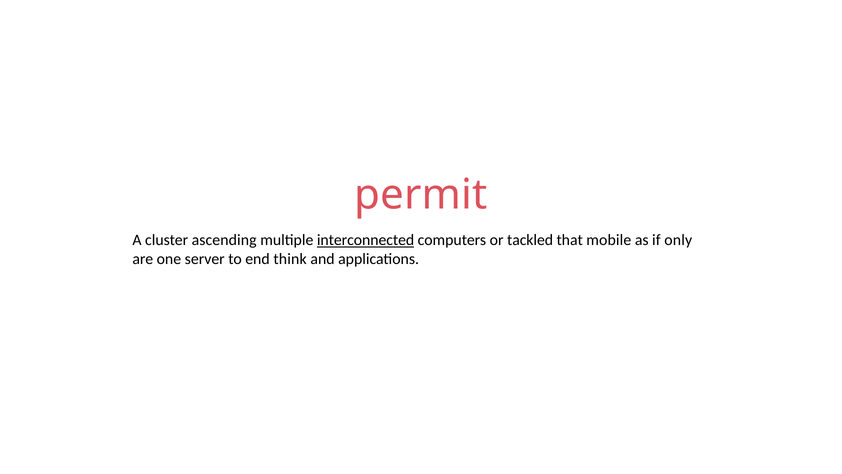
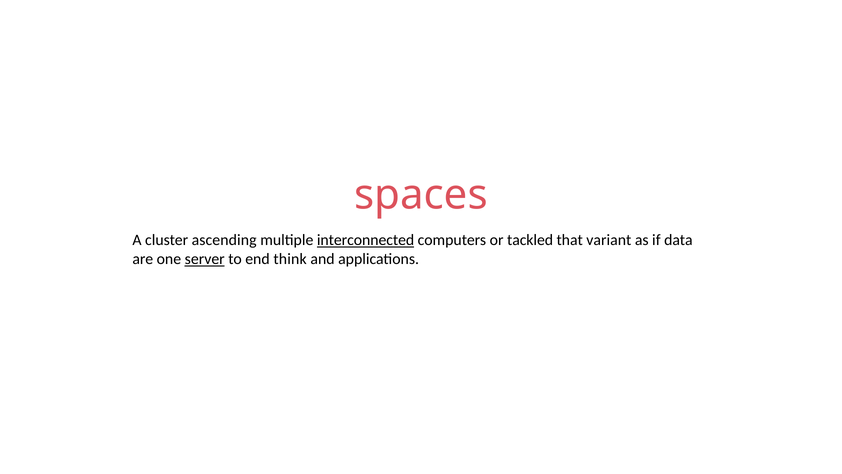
permit: permit -> spaces
mobile: mobile -> variant
only: only -> data
server underline: none -> present
